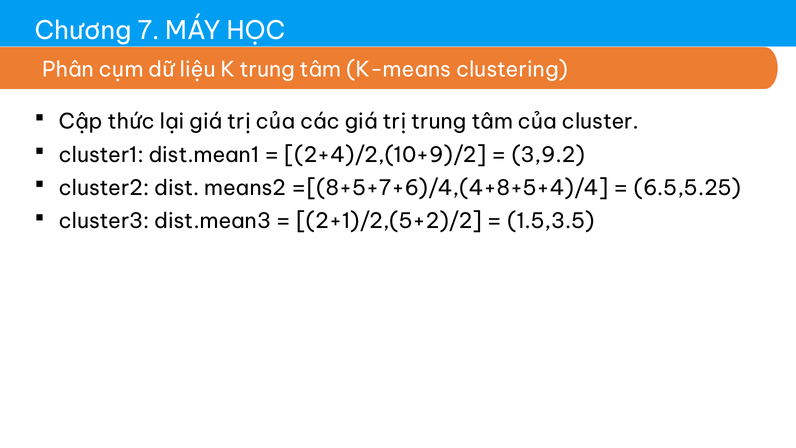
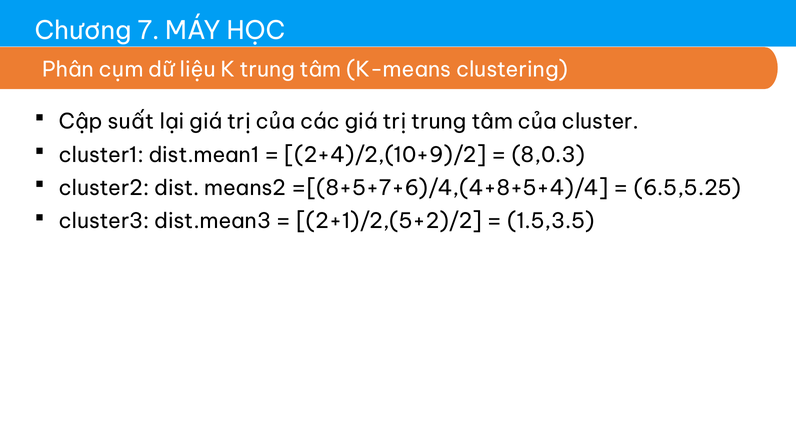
thức: thức -> suất
3,9.2: 3,9.2 -> 8,0.3
